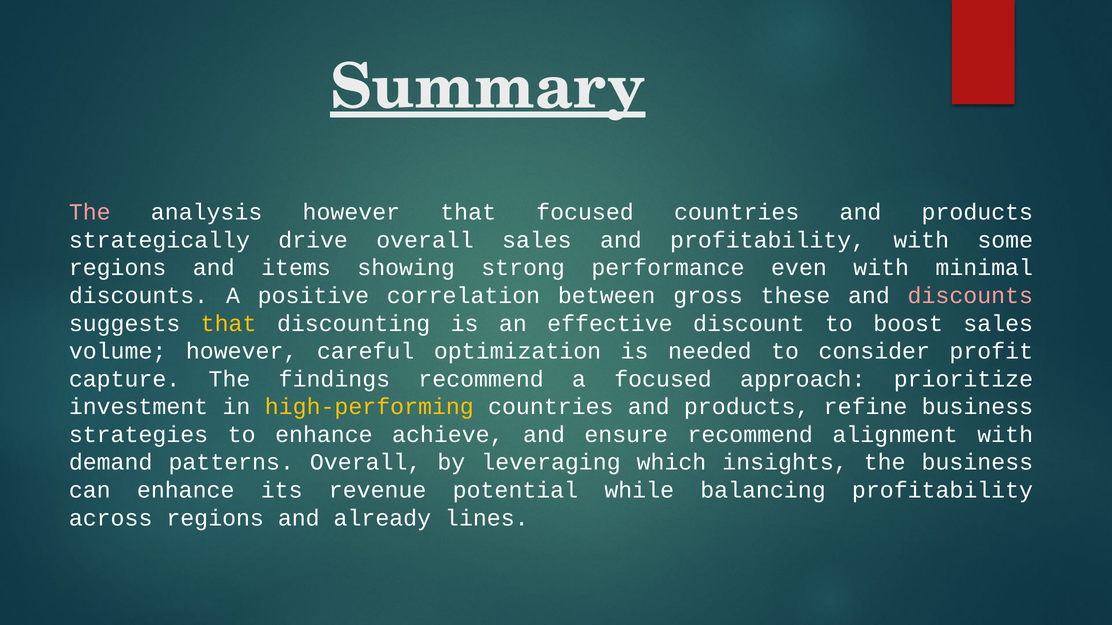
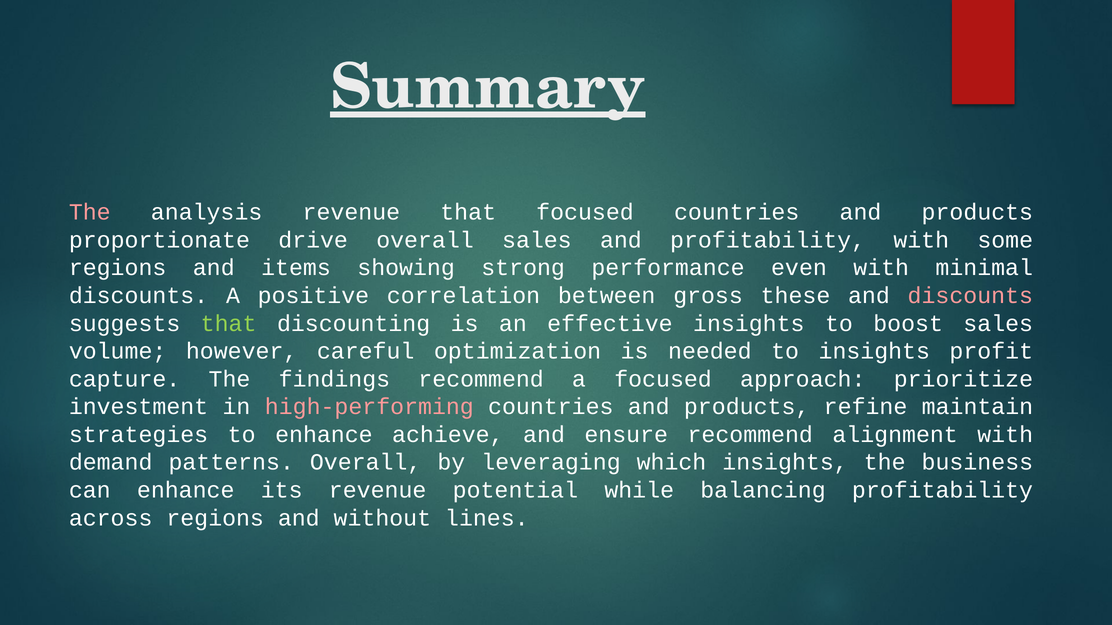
analysis however: however -> revenue
strategically: strategically -> proportionate
that at (229, 324) colour: yellow -> light green
effective discount: discount -> insights
to consider: consider -> insights
high-performing colour: yellow -> pink
refine business: business -> maintain
already: already -> without
